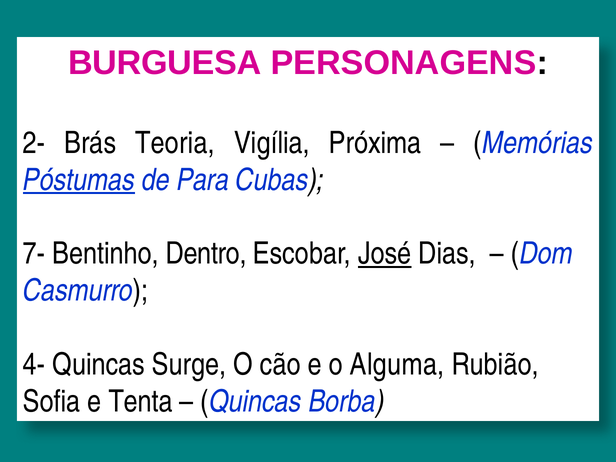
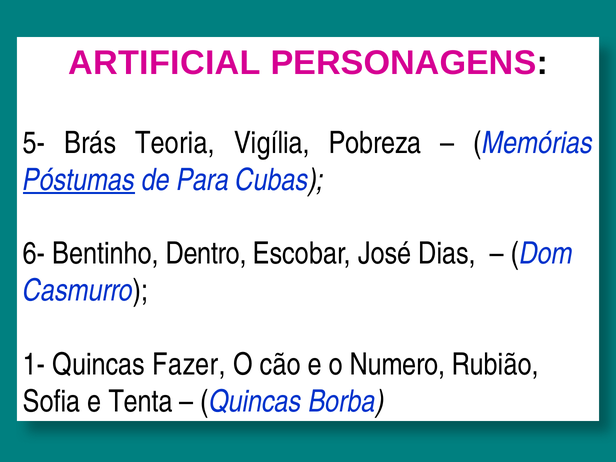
BURGUESA: BURGUESA -> ARTIFICIAL
2-: 2- -> 5-
Próxima: Próxima -> Pobreza
7-: 7- -> 6-
José underline: present -> none
4-: 4- -> 1-
Surge: Surge -> Fazer
Alguma: Alguma -> Numero
